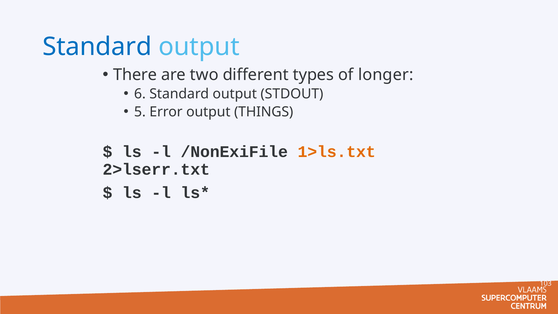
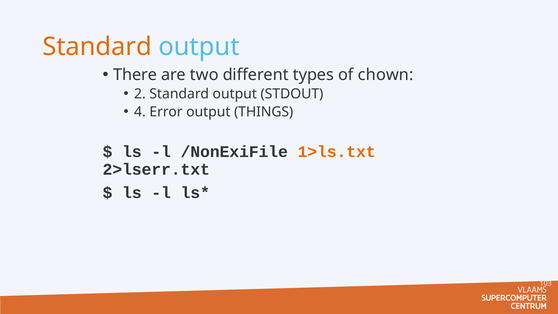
Standard at (97, 47) colour: blue -> orange
longer: longer -> chown
6: 6 -> 2
5: 5 -> 4
